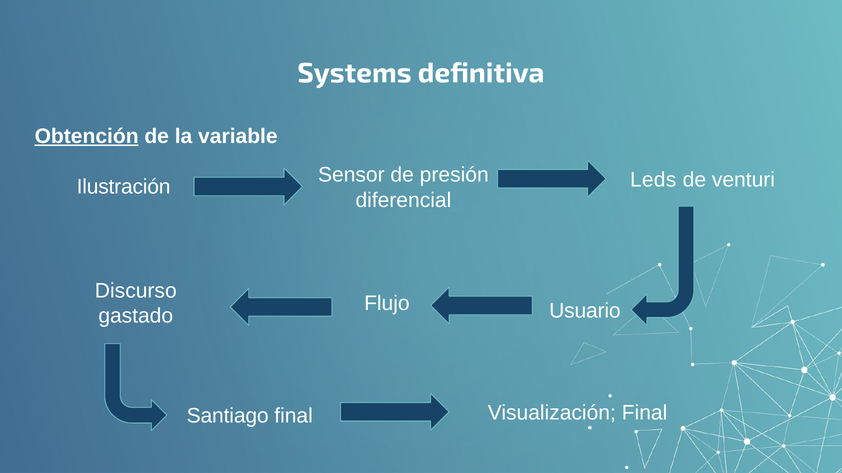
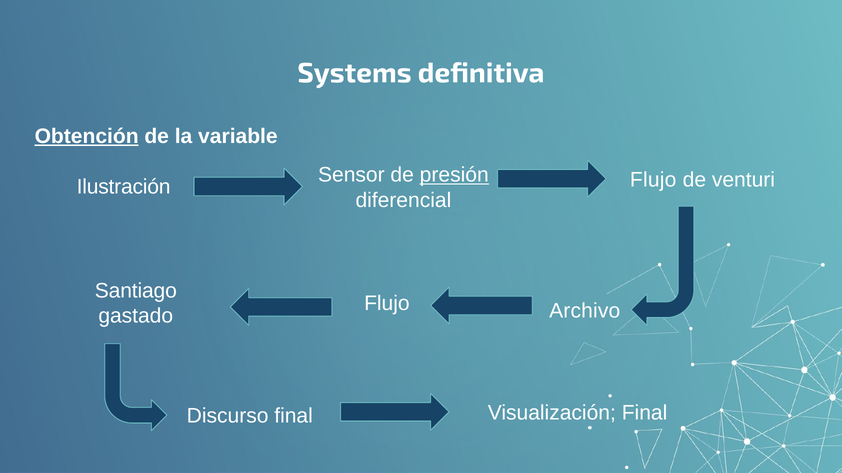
presión underline: none -> present
Leds at (653, 180): Leds -> Flujo
Discurso: Discurso -> Santiago
Usuario: Usuario -> Archivo
Santiago: Santiago -> Discurso
